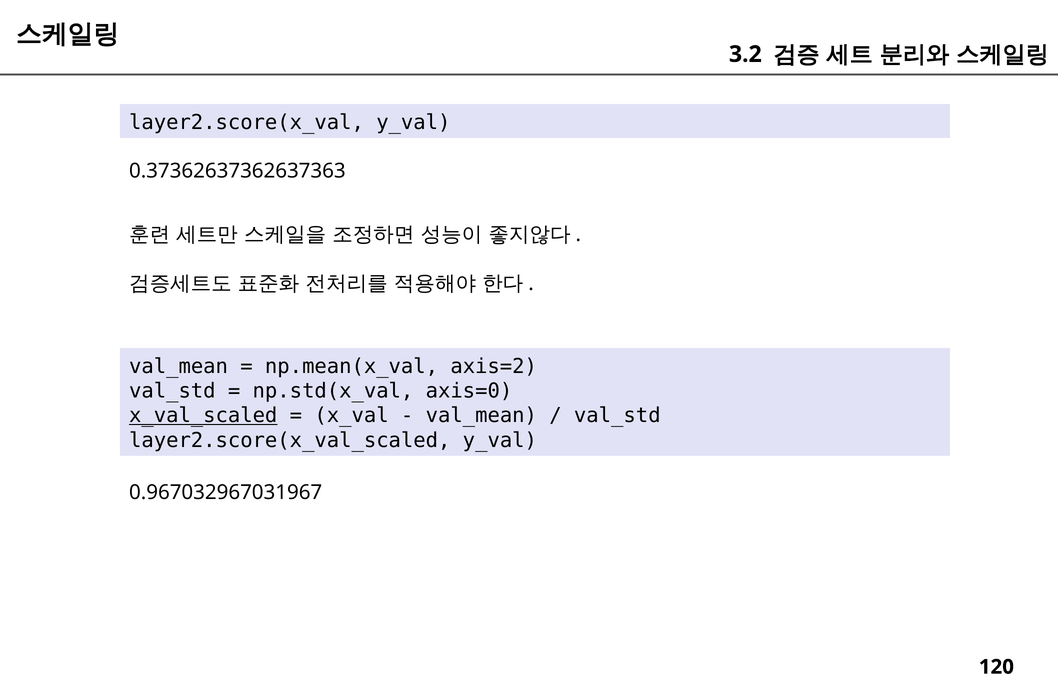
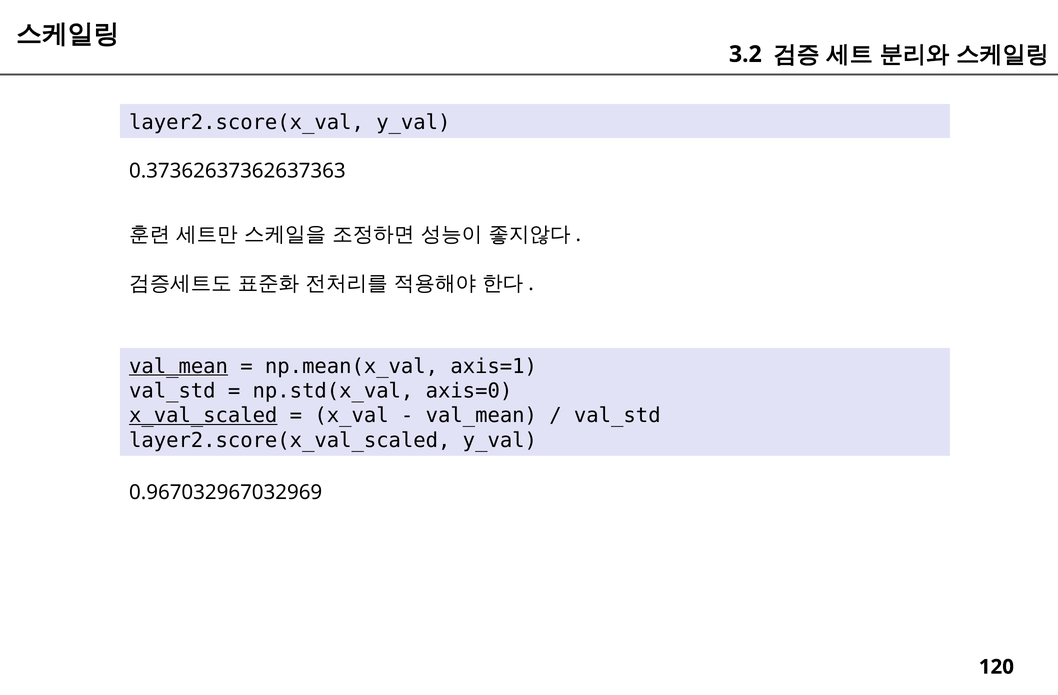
val_mean at (179, 366) underline: none -> present
axis=2: axis=2 -> axis=1
0.967032967031967: 0.967032967031967 -> 0.967032967032969
